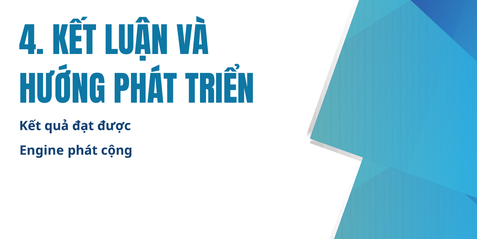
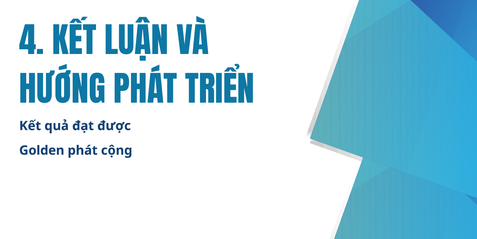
Engine: Engine -> Golden
